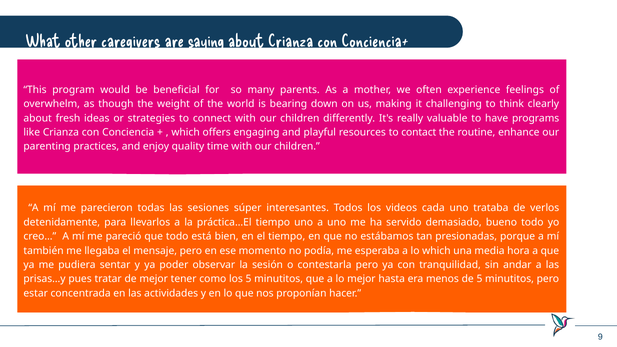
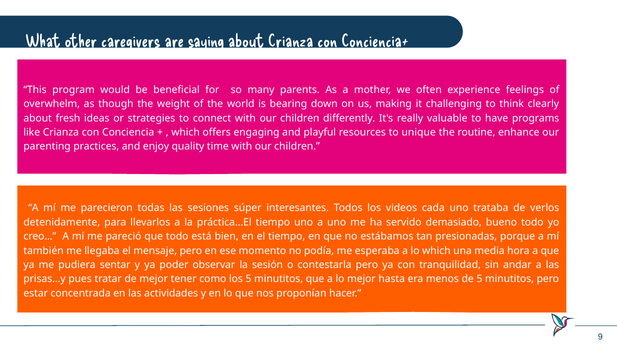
contact: contact -> unique
